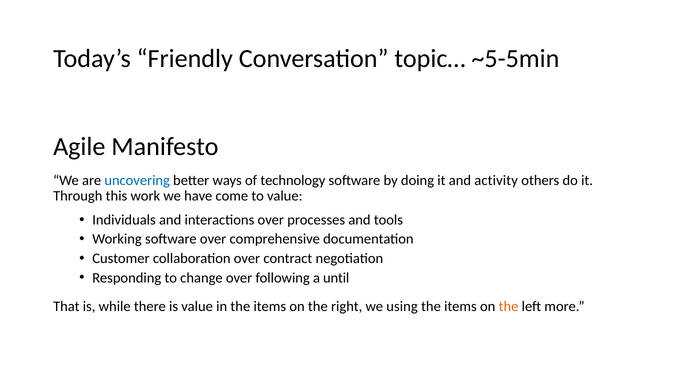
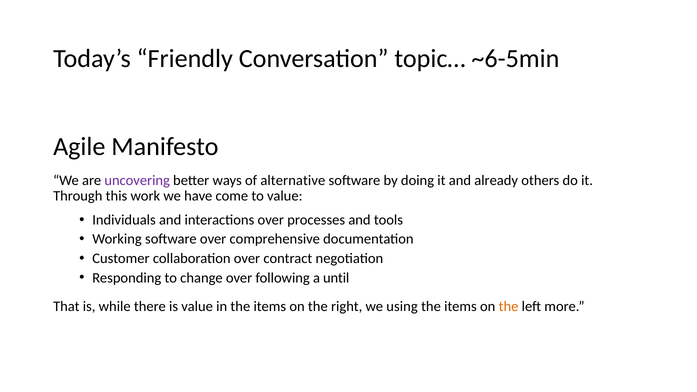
~5-5min: ~5-5min -> ~6-5min
uncovering colour: blue -> purple
technology: technology -> alternative
activity: activity -> already
